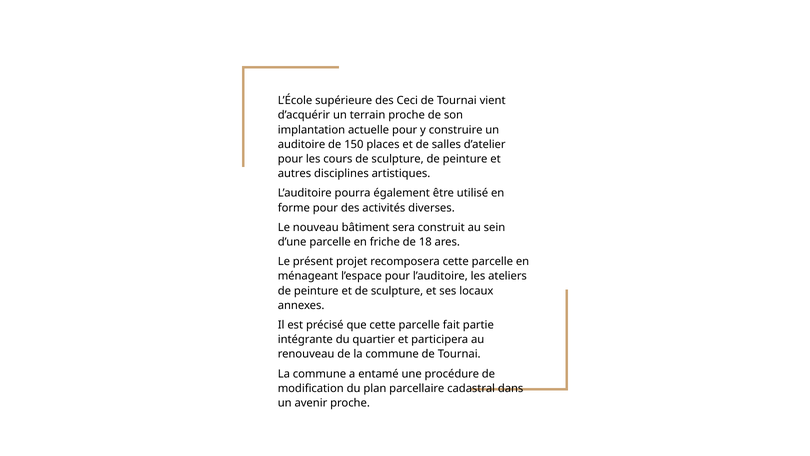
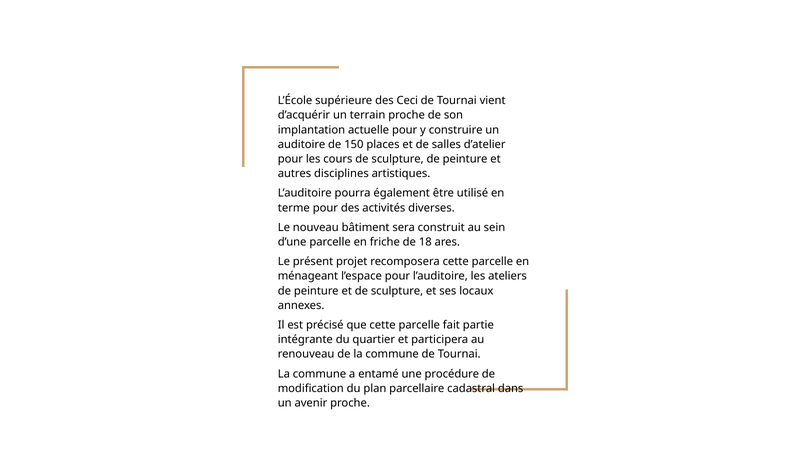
forme: forme -> terme
